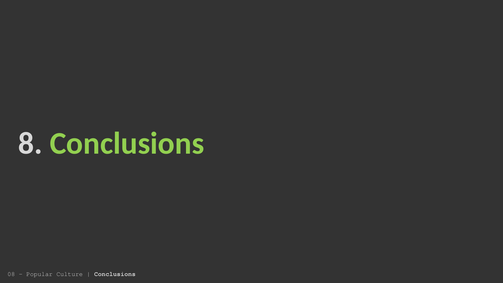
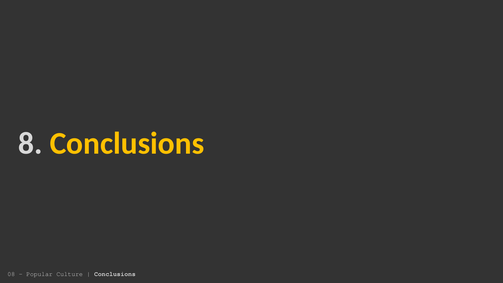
Conclusions at (127, 143) colour: light green -> yellow
